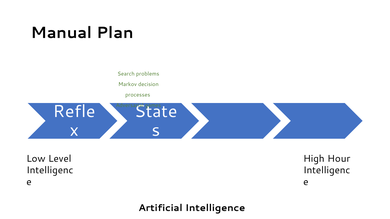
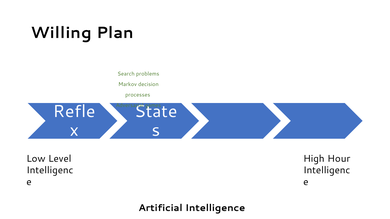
Manual: Manual -> Willing
